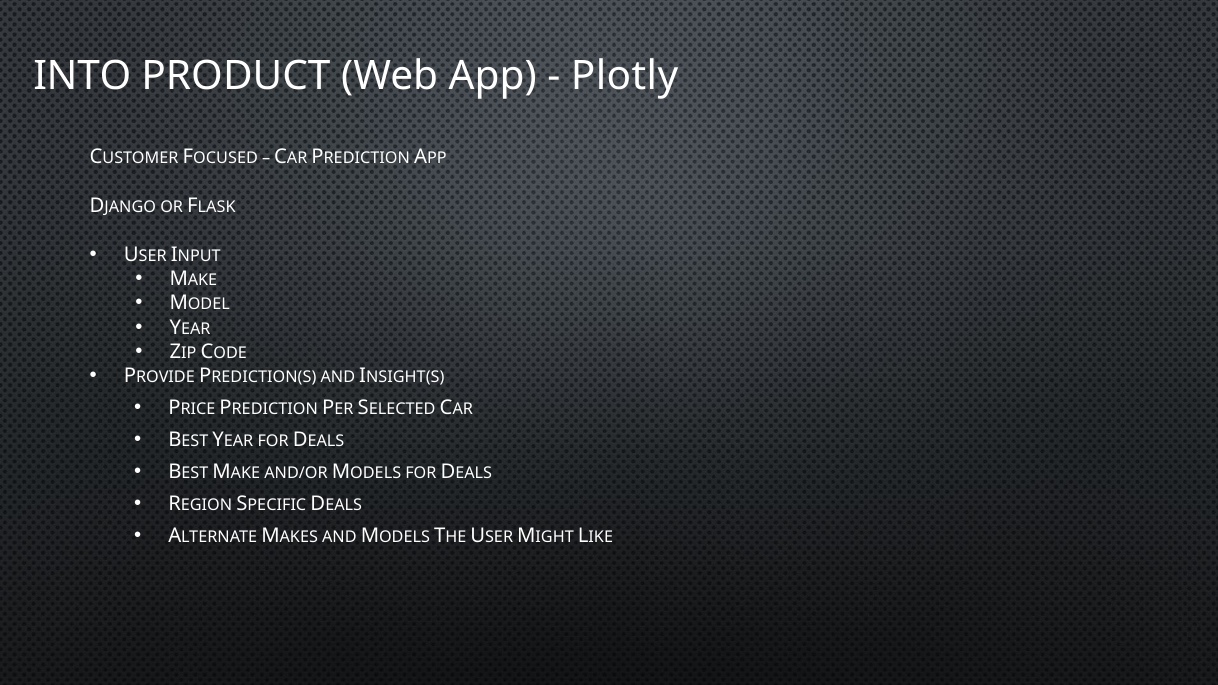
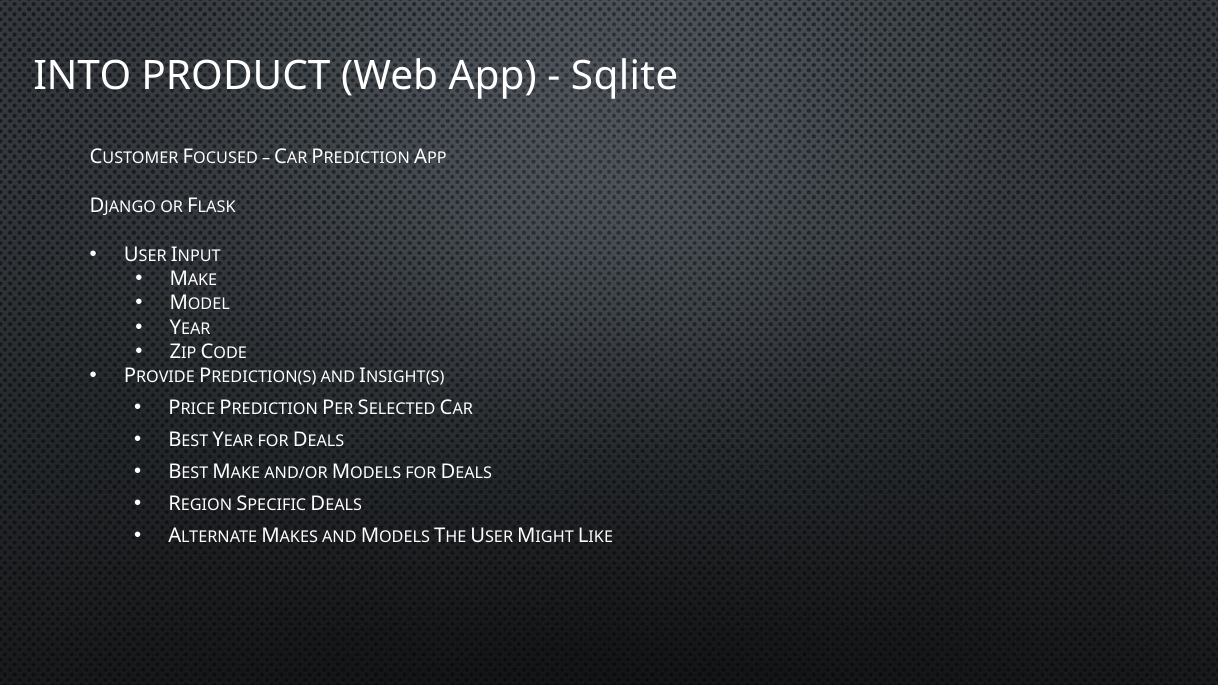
Plotly: Plotly -> Sqlite
